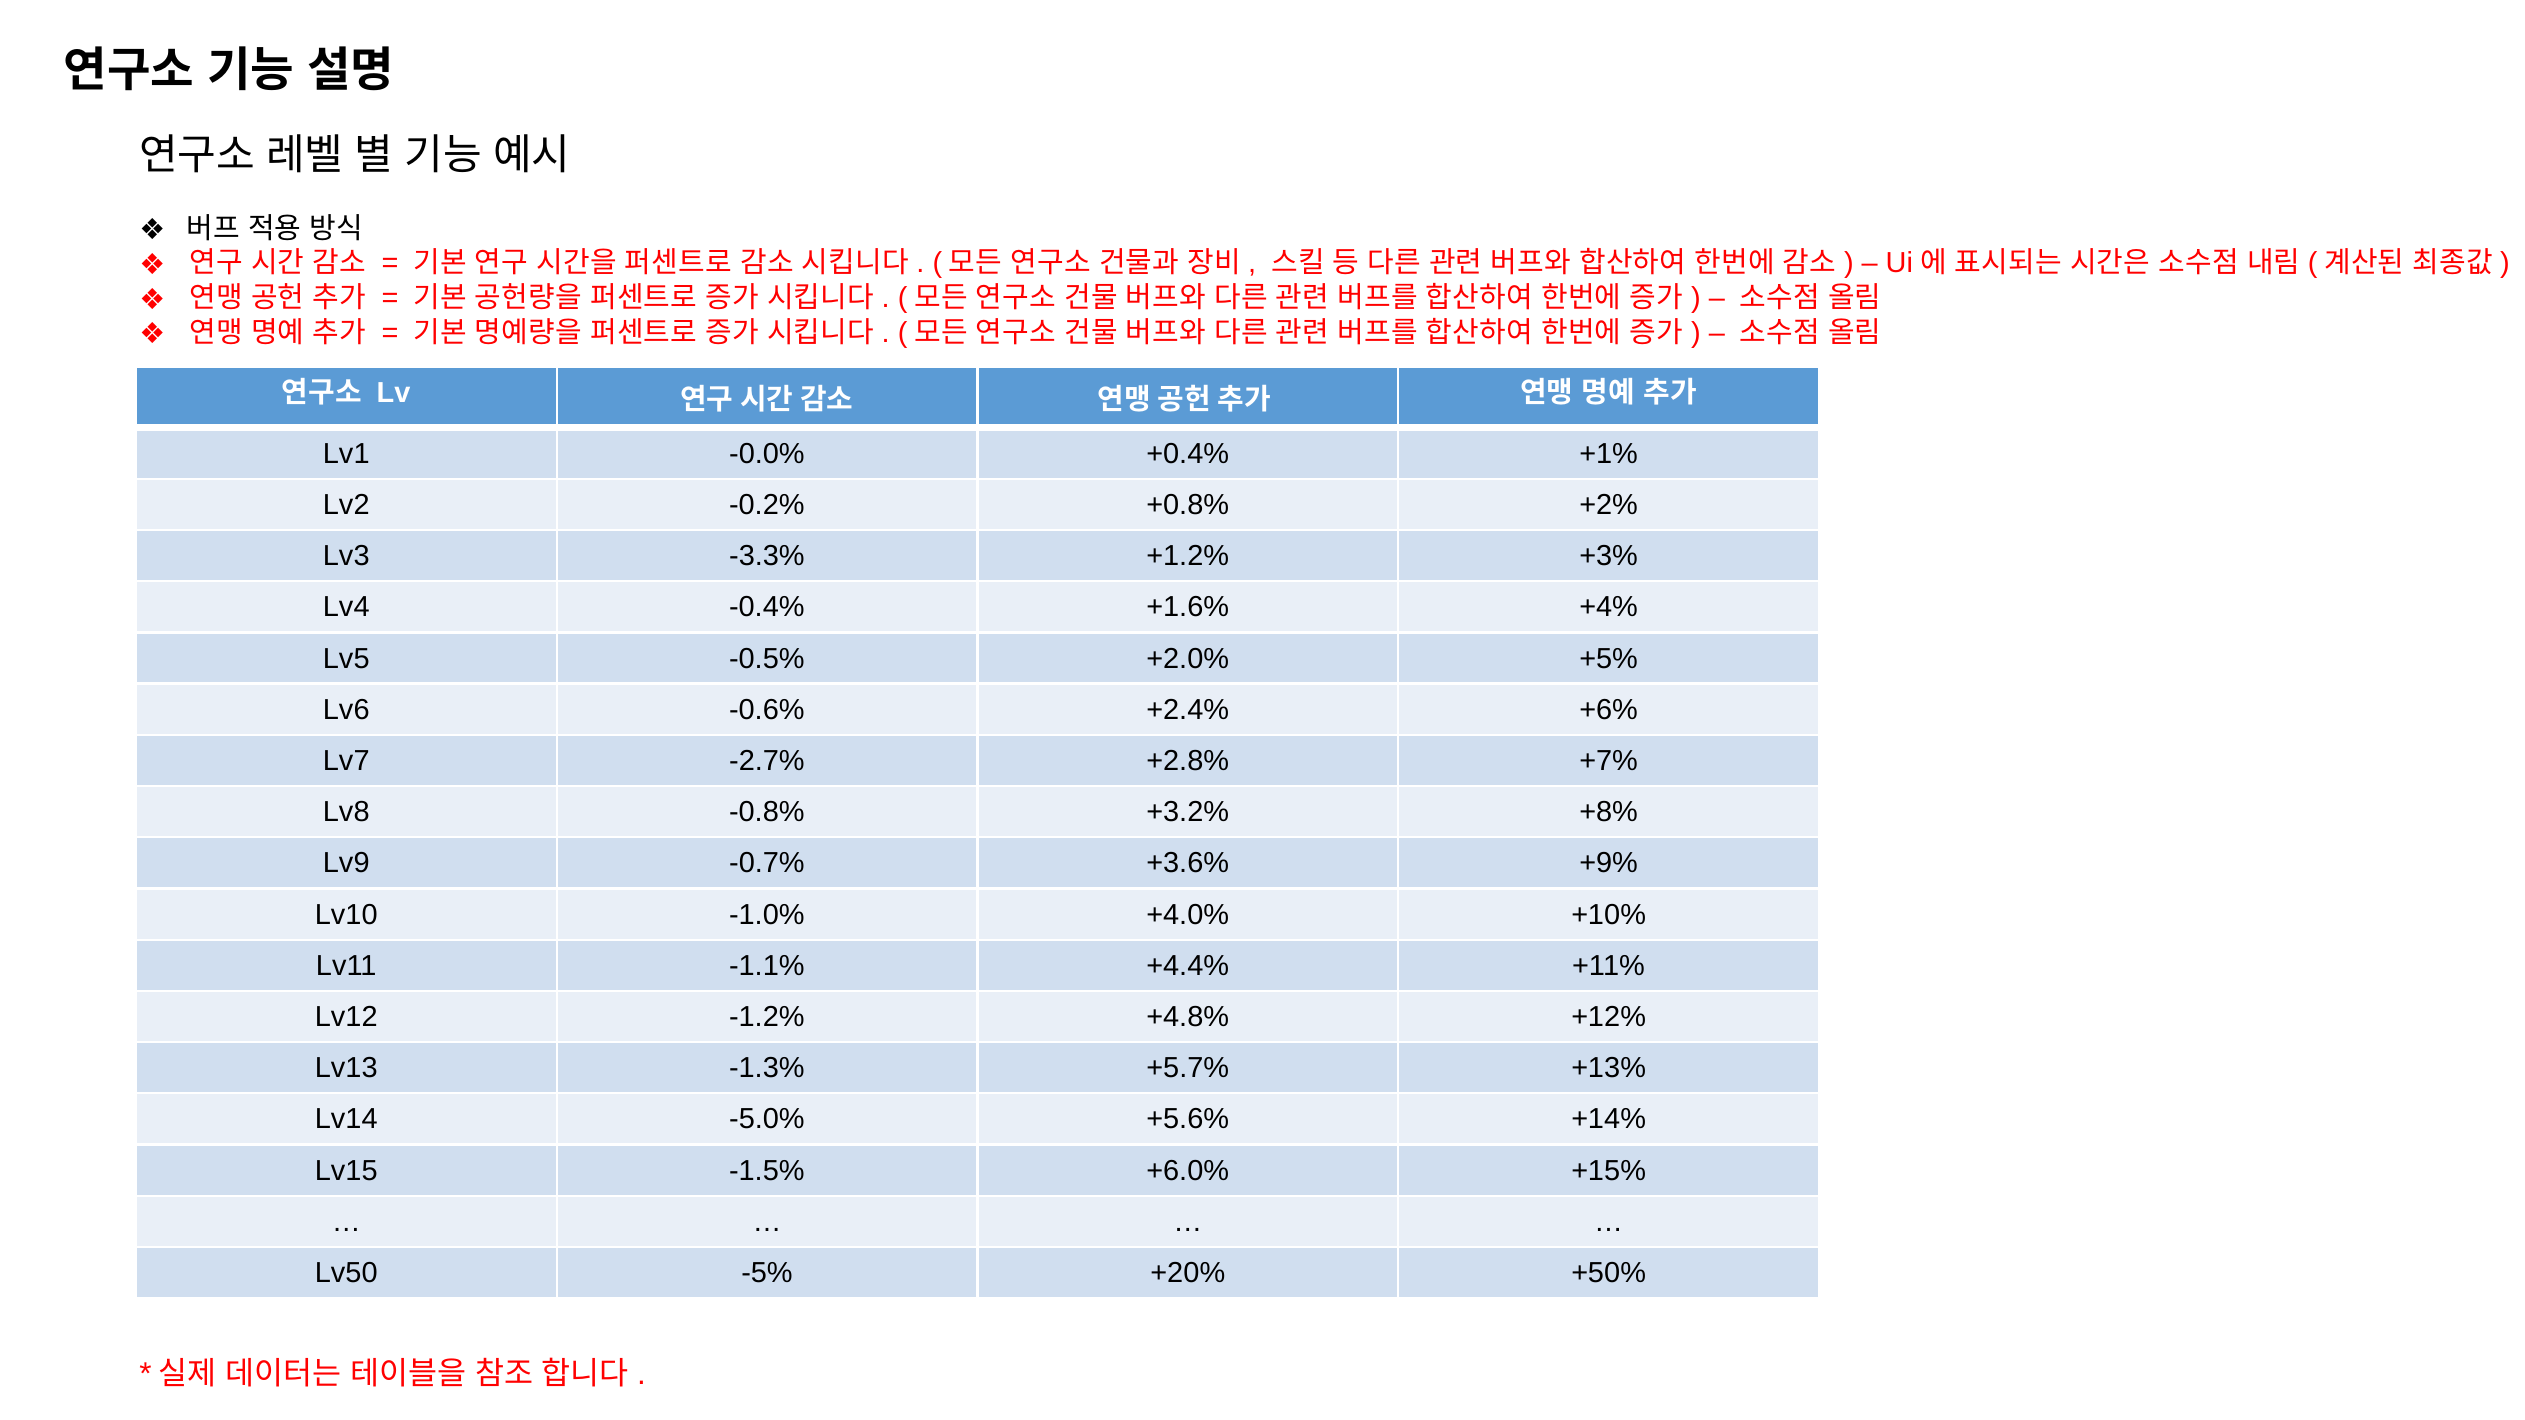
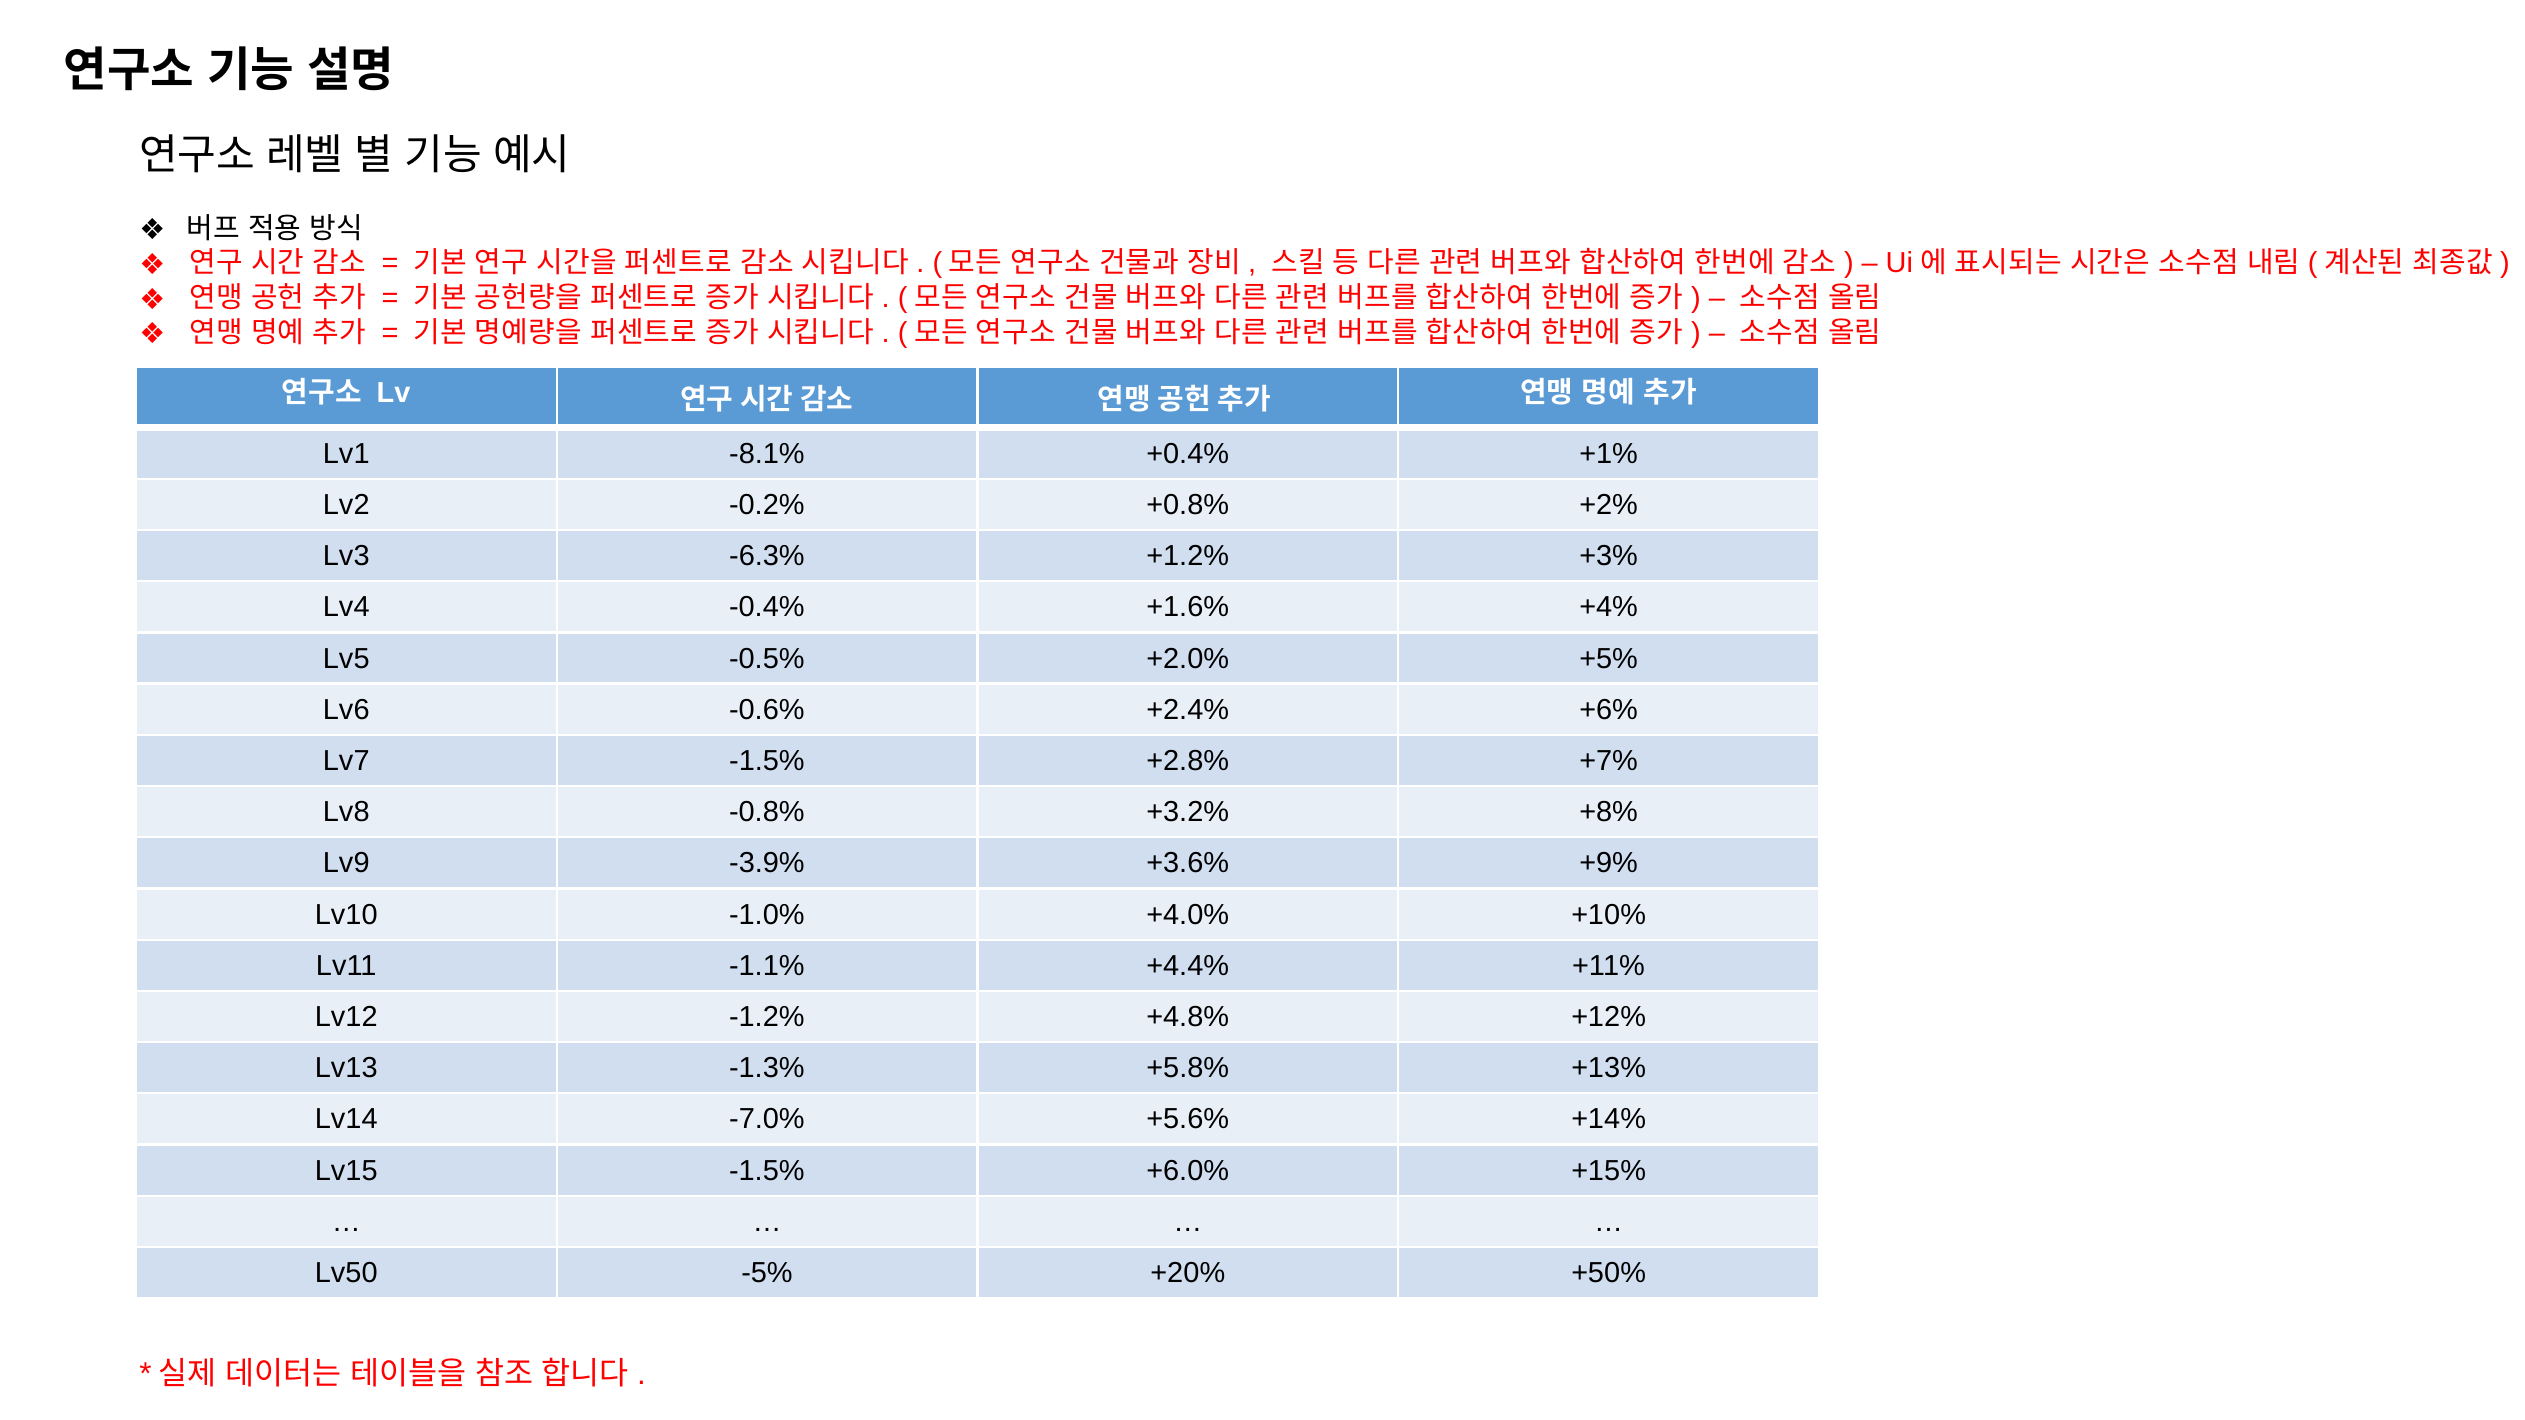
-0.0%: -0.0% -> -8.1%
-3.3%: -3.3% -> -6.3%
Lv7 -2.7%: -2.7% -> -1.5%
-0.7%: -0.7% -> -3.9%
+5.7%: +5.7% -> +5.8%
-5.0%: -5.0% -> -7.0%
